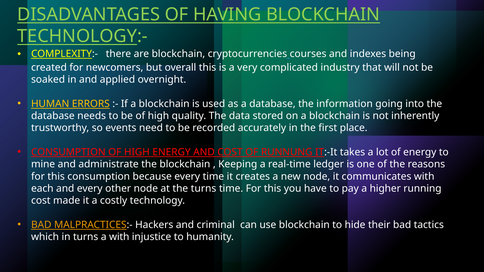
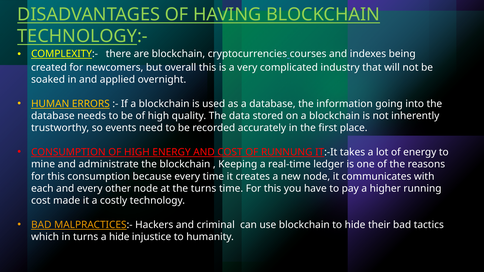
a with: with -> hide
